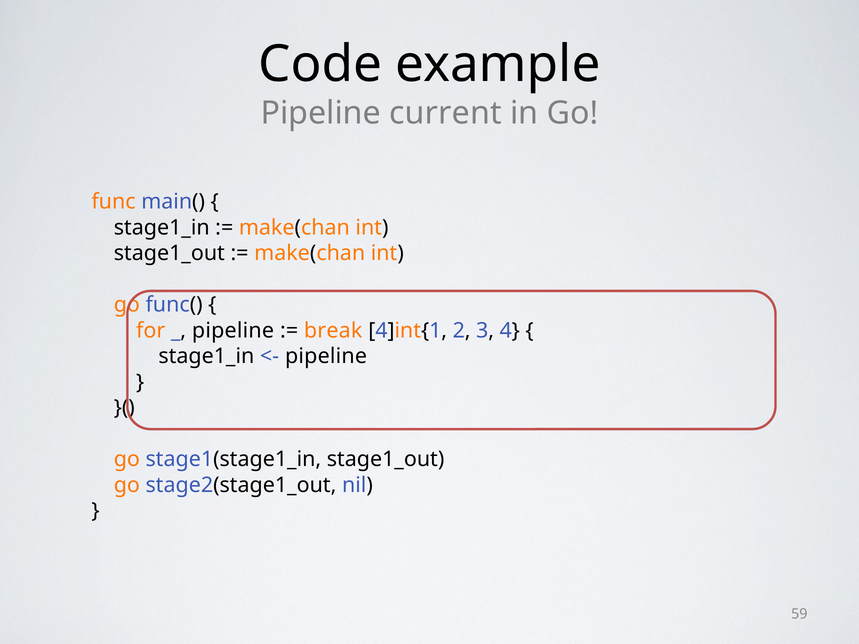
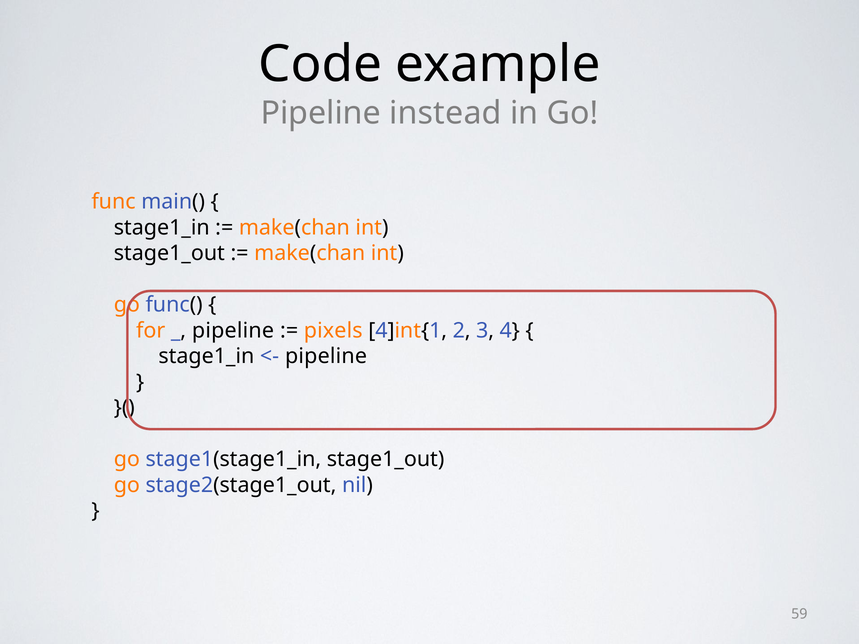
current: current -> instead
break: break -> pixels
